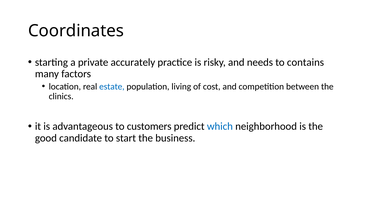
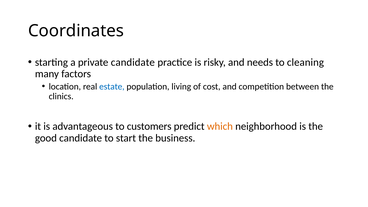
private accurately: accurately -> candidate
contains: contains -> cleaning
which colour: blue -> orange
